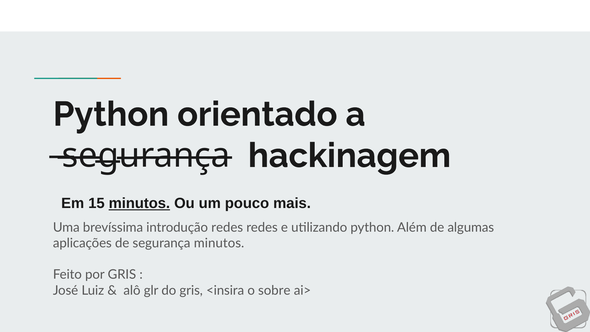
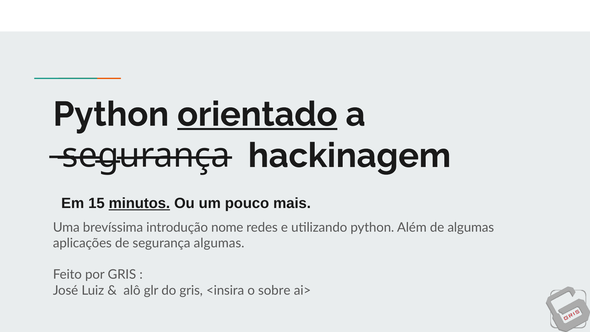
orientado underline: none -> present
introdução redes: redes -> nome
segurança minutos: minutos -> algumas
